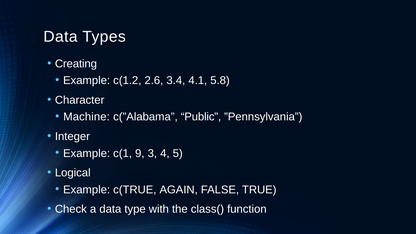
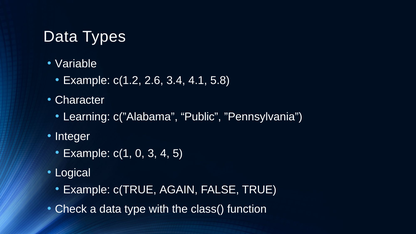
Creating: Creating -> Variable
Machine: Machine -> Learning
9: 9 -> 0
